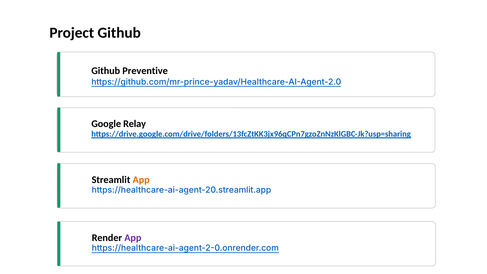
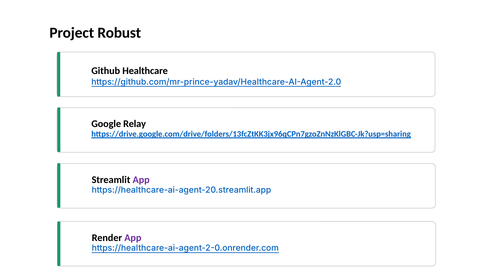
Project Github: Github -> Robust
Preventive: Preventive -> Healthcare
App at (141, 180) colour: orange -> purple
